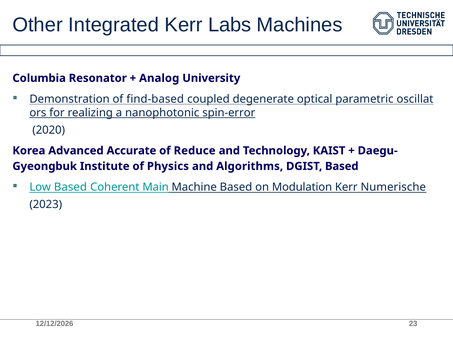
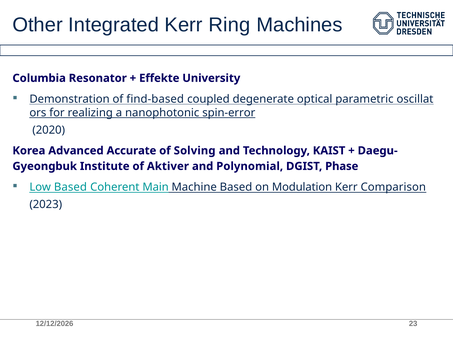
Labs: Labs -> Ring
Analog: Analog -> Effekte
Reduce: Reduce -> Solving
Physics: Physics -> Aktiver
Algorithms: Algorithms -> Polynomial
DGIST Based: Based -> Phase
Numerische: Numerische -> Comparison
